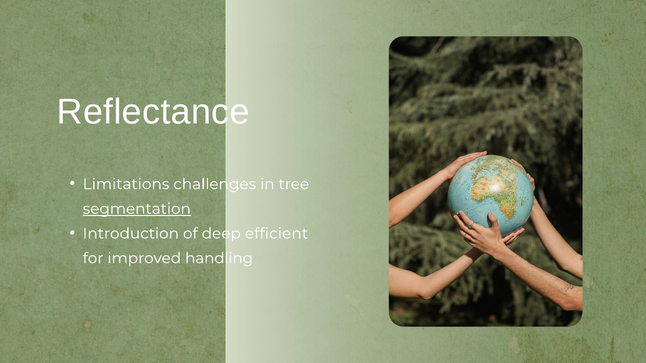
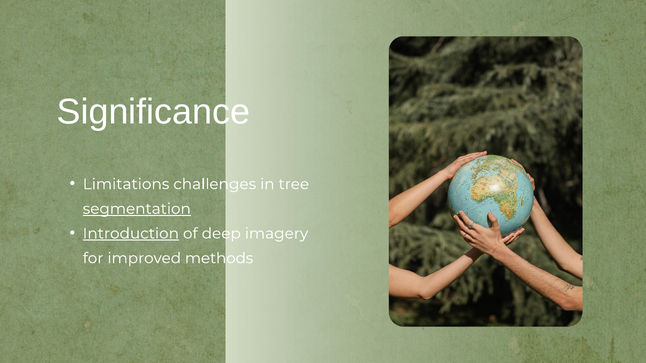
Reflectance: Reflectance -> Significance
Introduction underline: none -> present
efficient: efficient -> imagery
handling: handling -> methods
